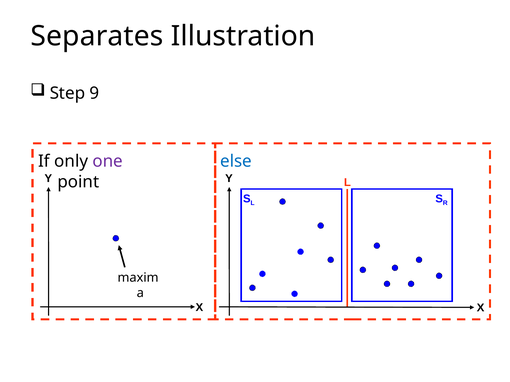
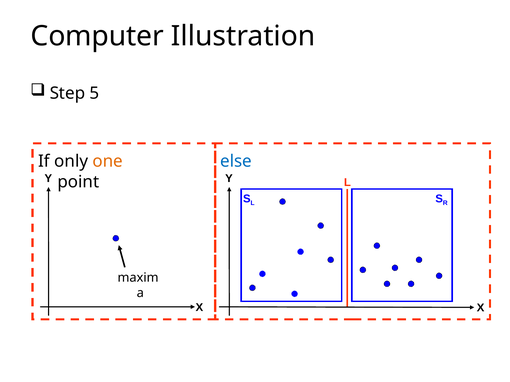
Separates: Separates -> Computer
9: 9 -> 5
one colour: purple -> orange
